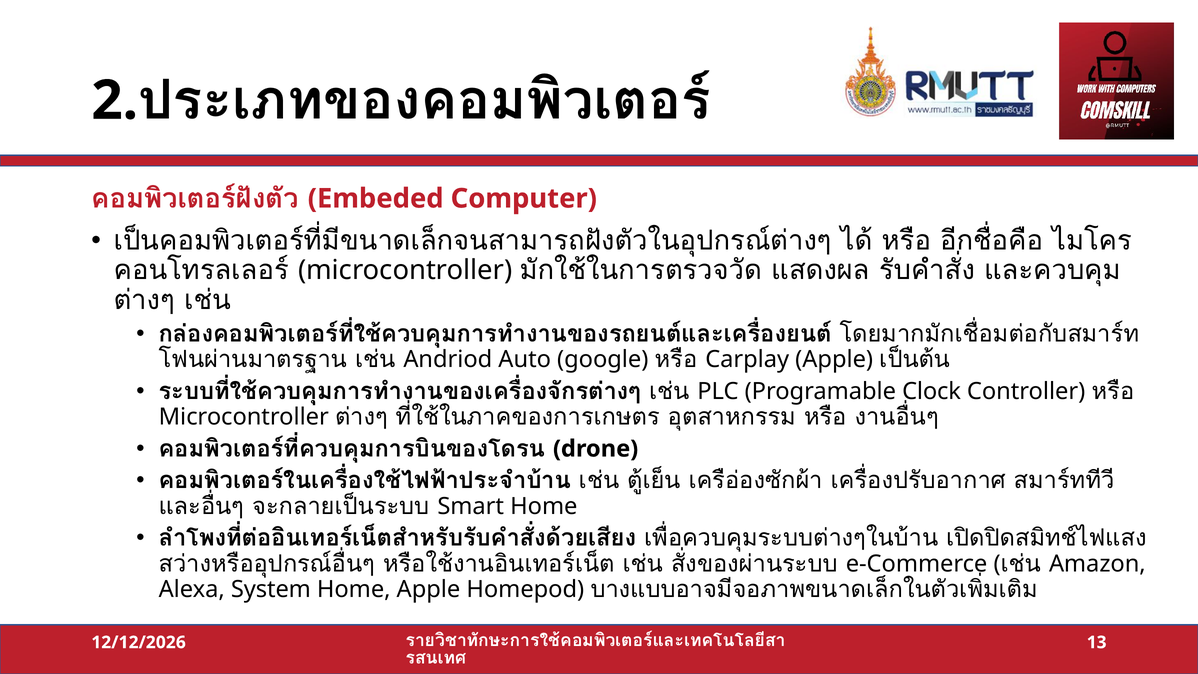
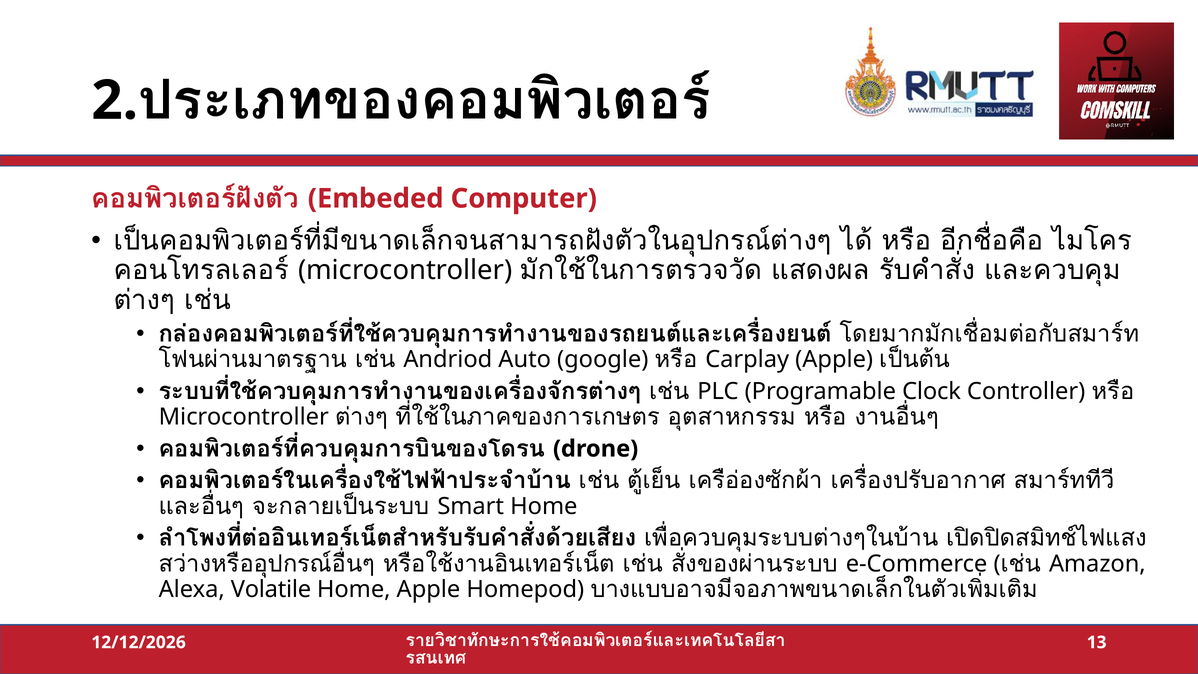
System: System -> Volatile
